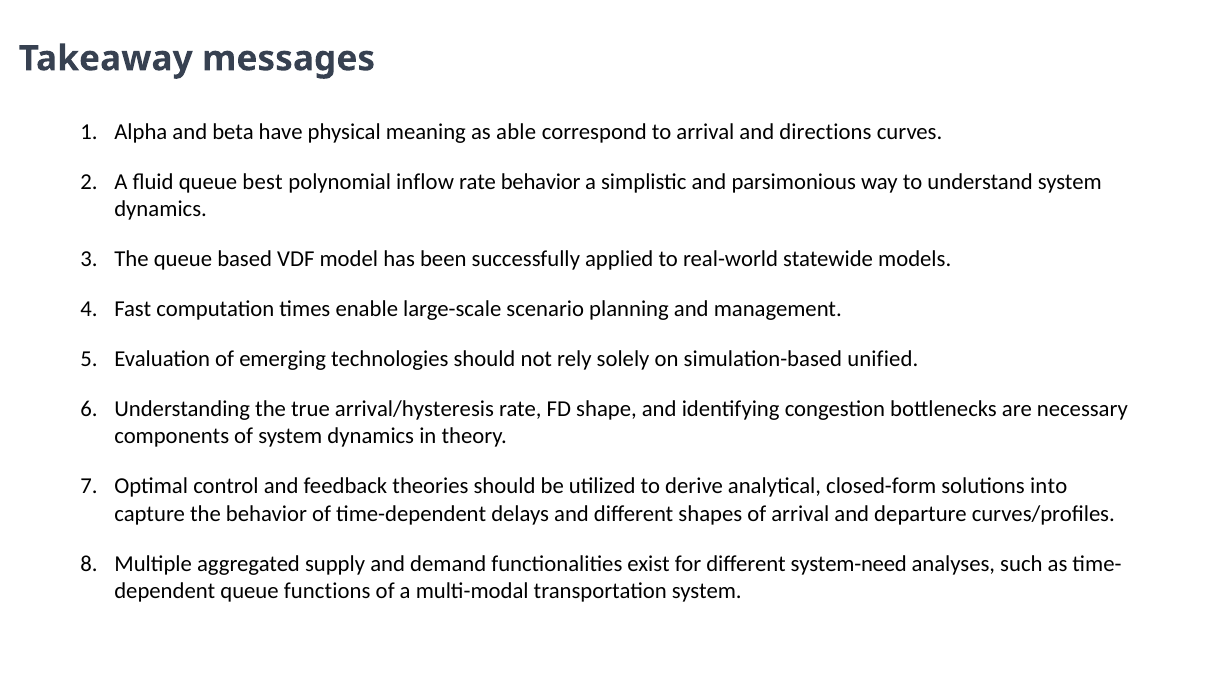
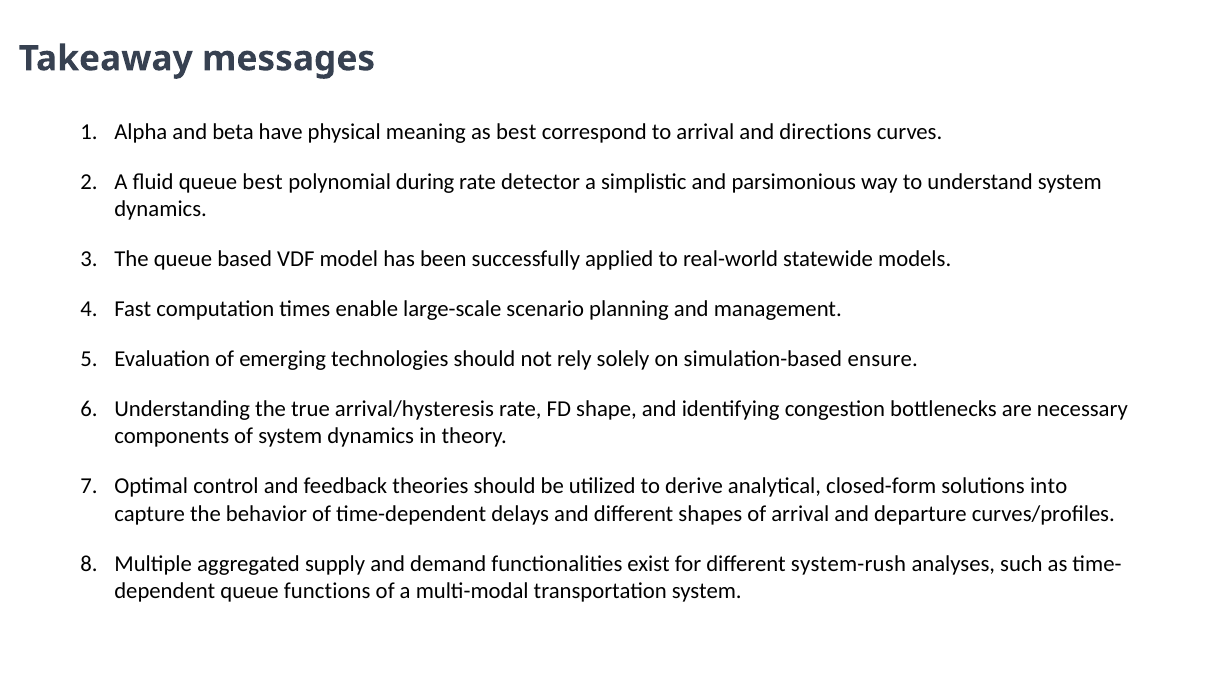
as able: able -> best
inflow: inflow -> during
rate behavior: behavior -> detector
unified: unified -> ensure
system-need: system-need -> system-rush
